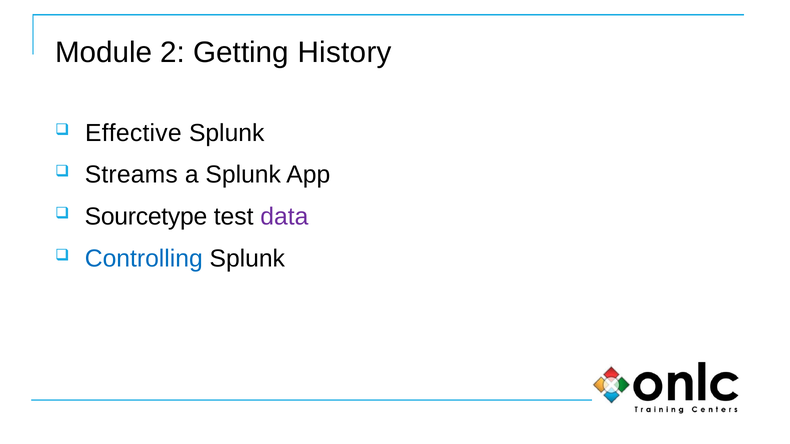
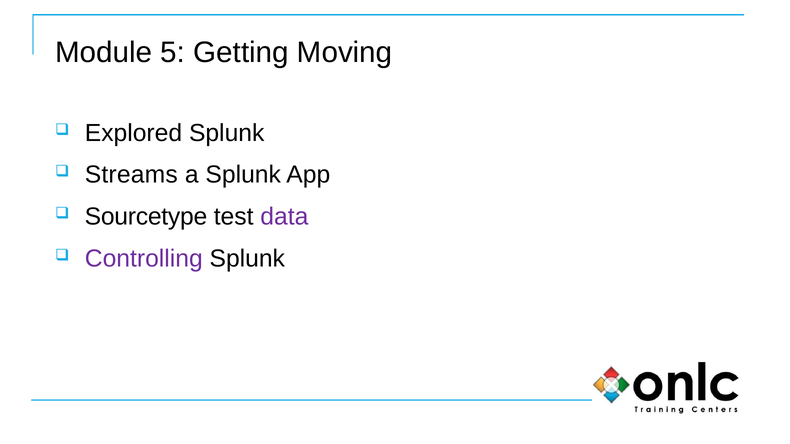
2: 2 -> 5
History: History -> Moving
Effective: Effective -> Explored
Controlling colour: blue -> purple
